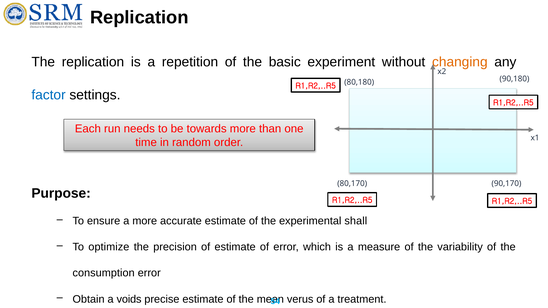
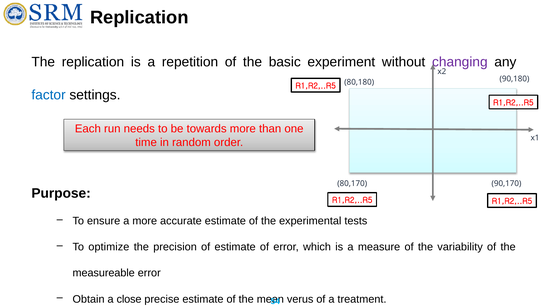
changing colour: orange -> purple
shall: shall -> tests
consumption: consumption -> measureable
voids: voids -> close
